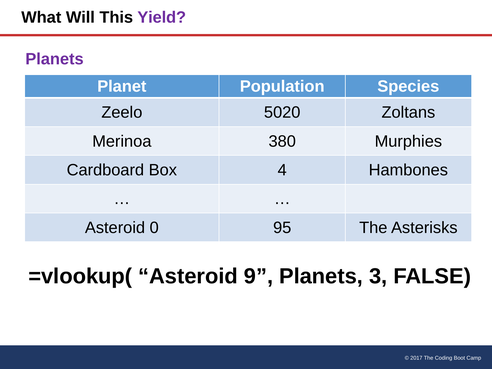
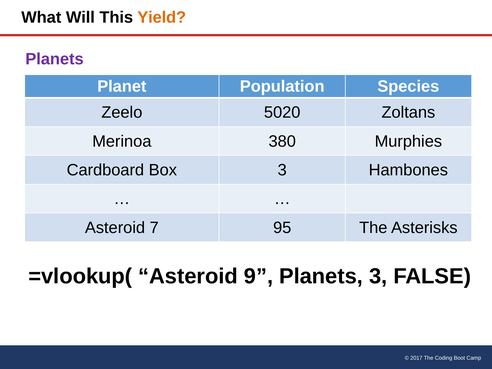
Yield colour: purple -> orange
Box 4: 4 -> 3
0: 0 -> 7
